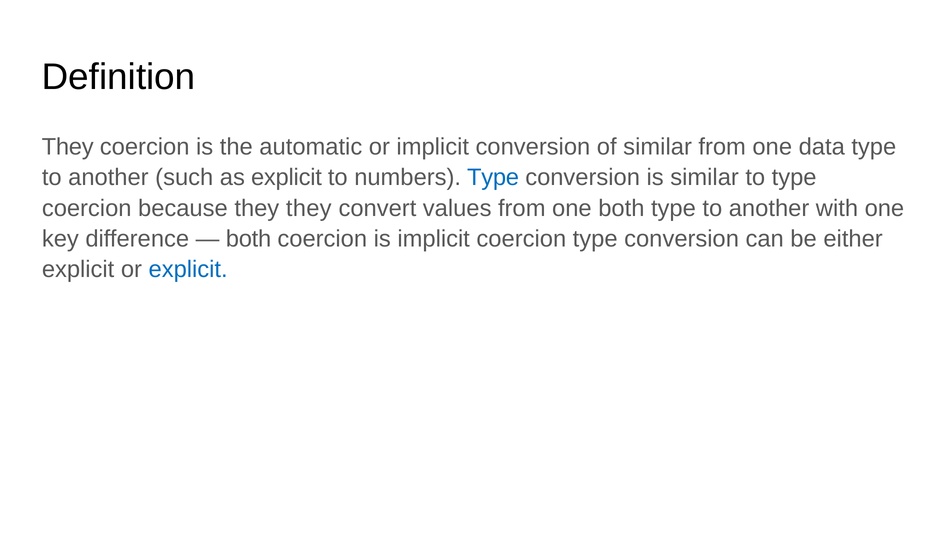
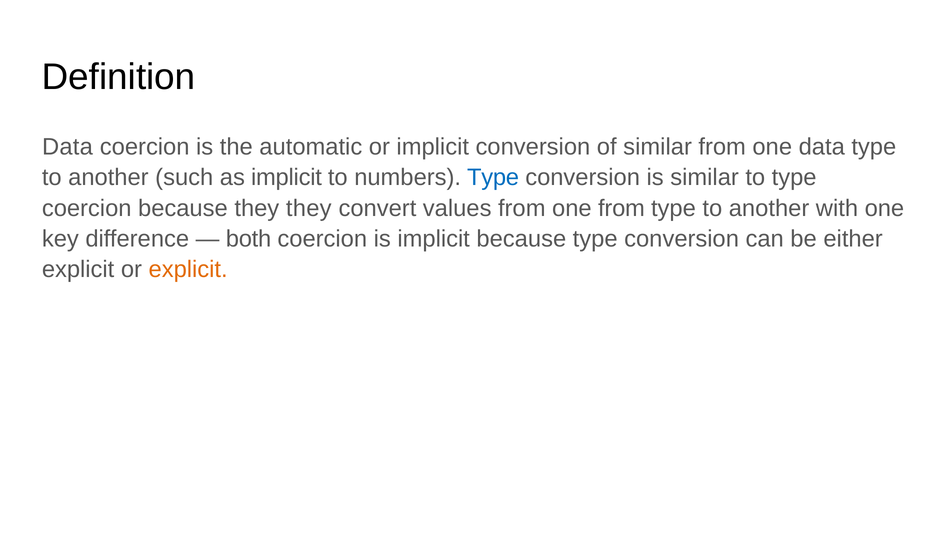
They at (68, 147): They -> Data
as explicit: explicit -> implicit
one both: both -> from
implicit coercion: coercion -> because
explicit at (188, 269) colour: blue -> orange
